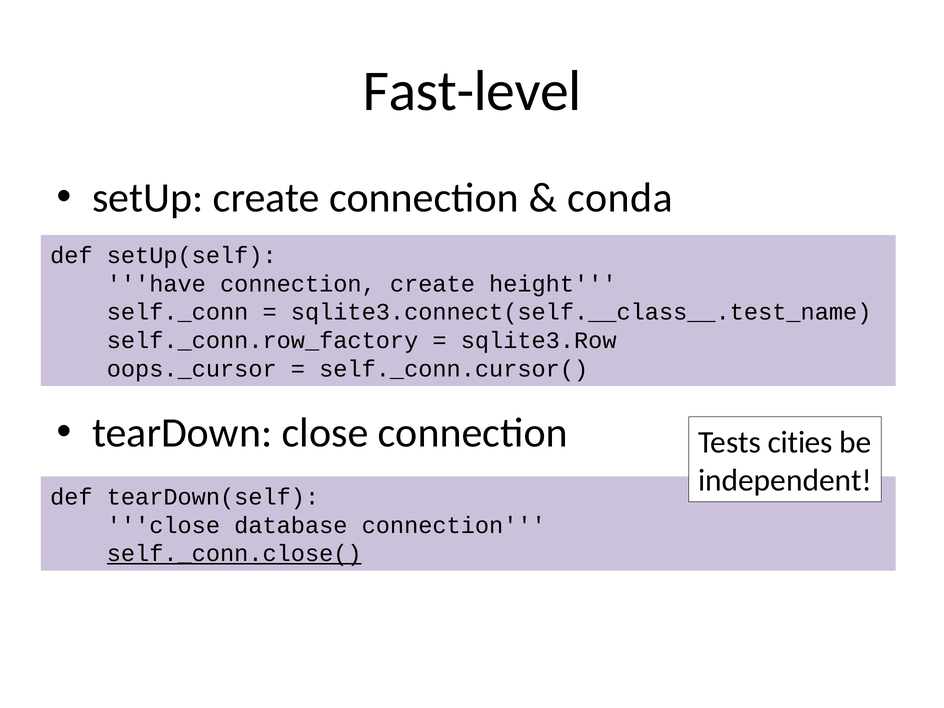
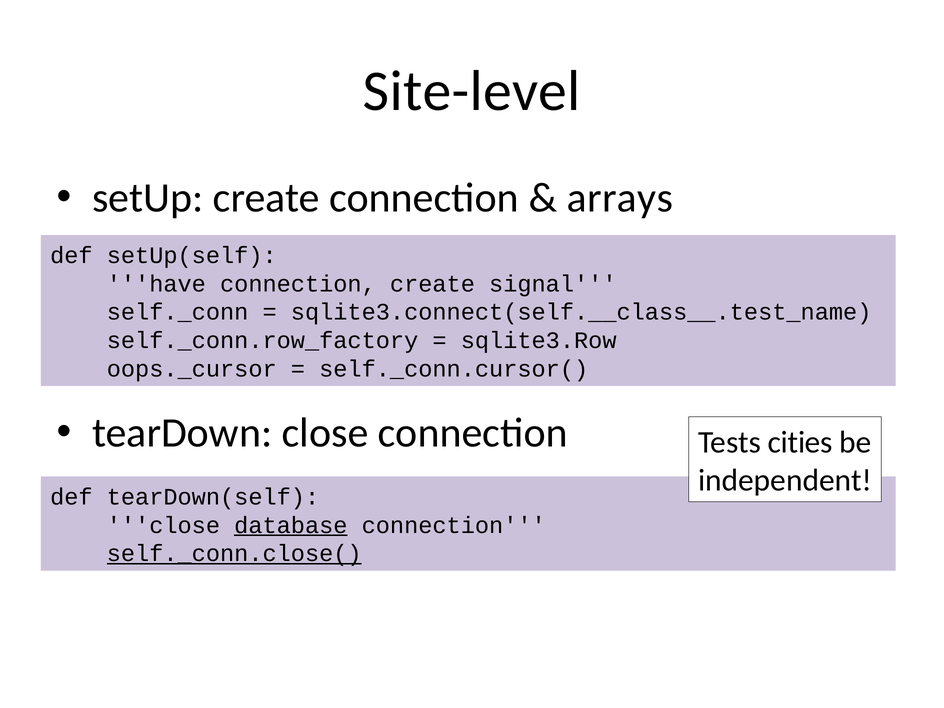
Fast-level: Fast-level -> Site-level
conda: conda -> arrays
height: height -> signal
database underline: none -> present
